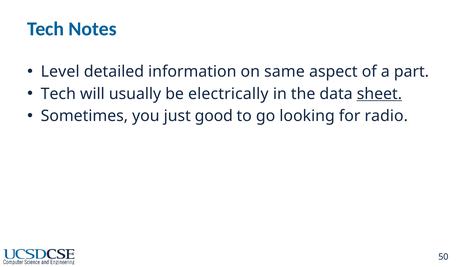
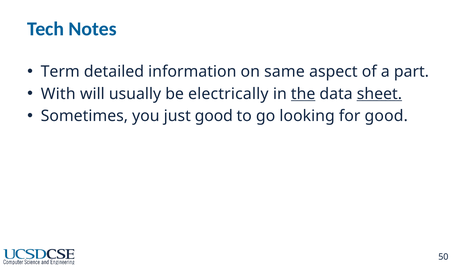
Level: Level -> Term
Tech at (58, 94): Tech -> With
the underline: none -> present
for radio: radio -> good
